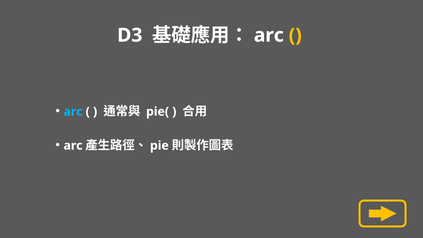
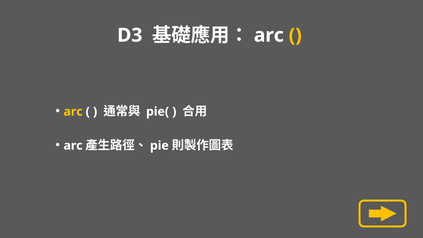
arc at (73, 112) colour: light blue -> yellow
